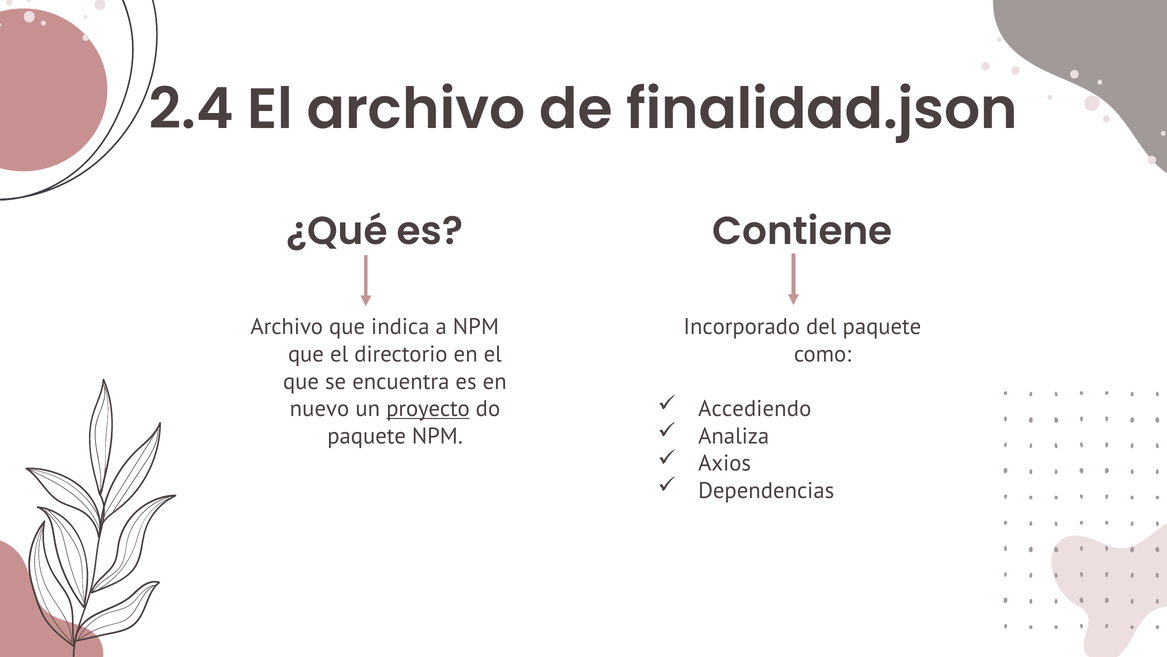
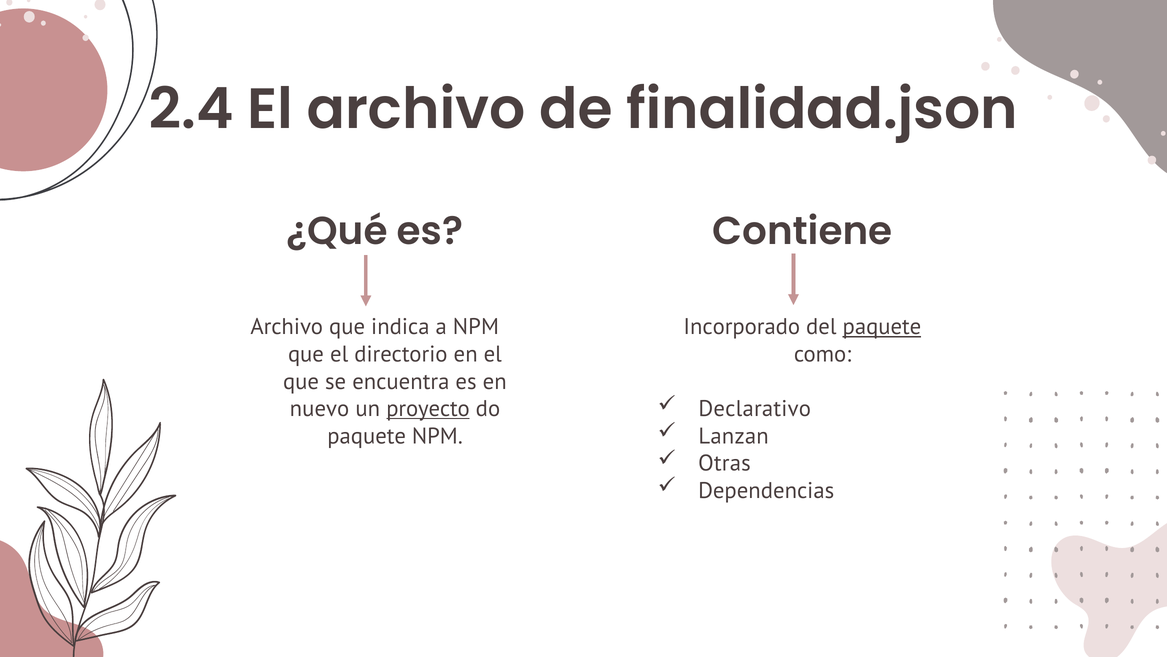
paquete at (882, 327) underline: none -> present
Accediendo: Accediendo -> Declarativo
Analiza: Analiza -> Lanzan
Axios: Axios -> Otras
